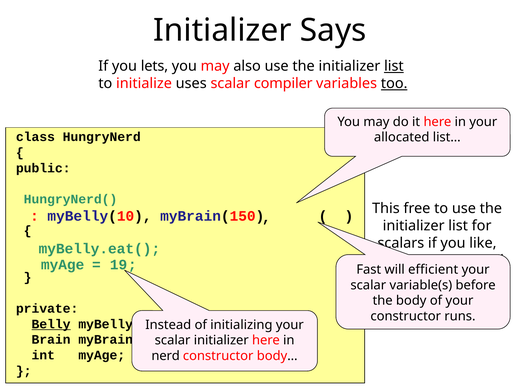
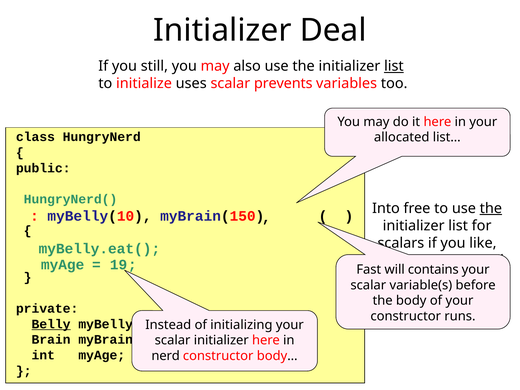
Says: Says -> Deal
lets: lets -> still
compiler: compiler -> prevents
too underline: present -> none
This: This -> Into
the at (491, 208) underline: none -> present
efficient: efficient -> contains
